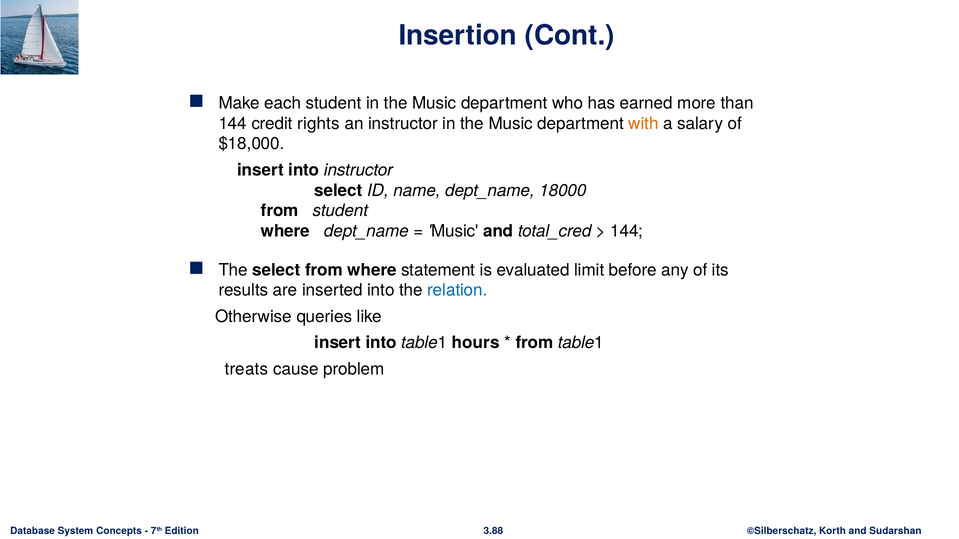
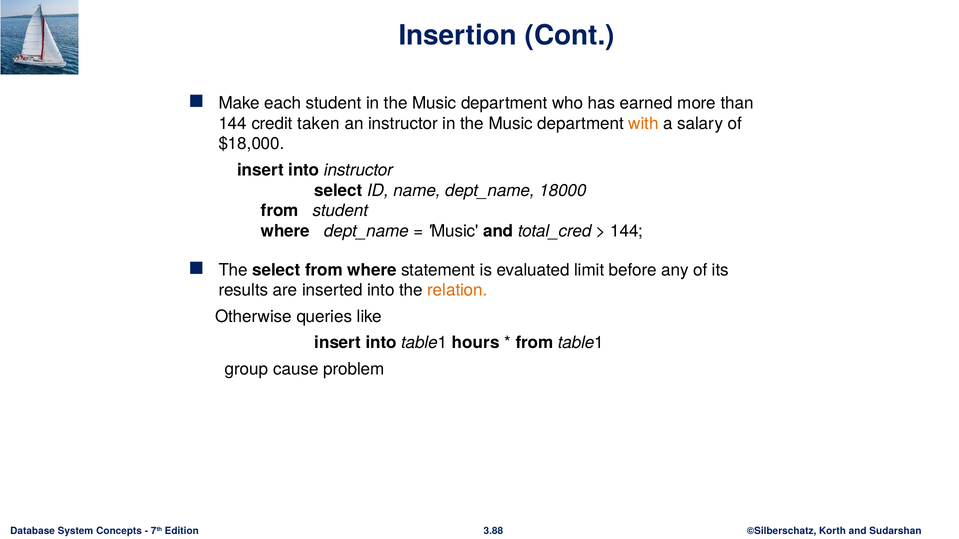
rights: rights -> taken
relation colour: blue -> orange
treats: treats -> group
